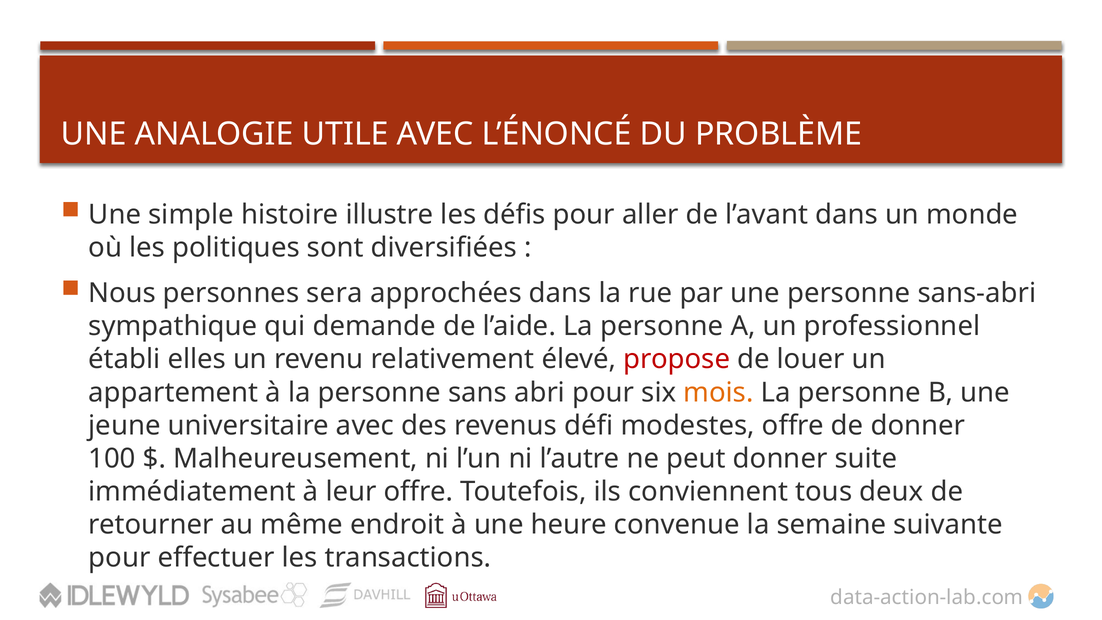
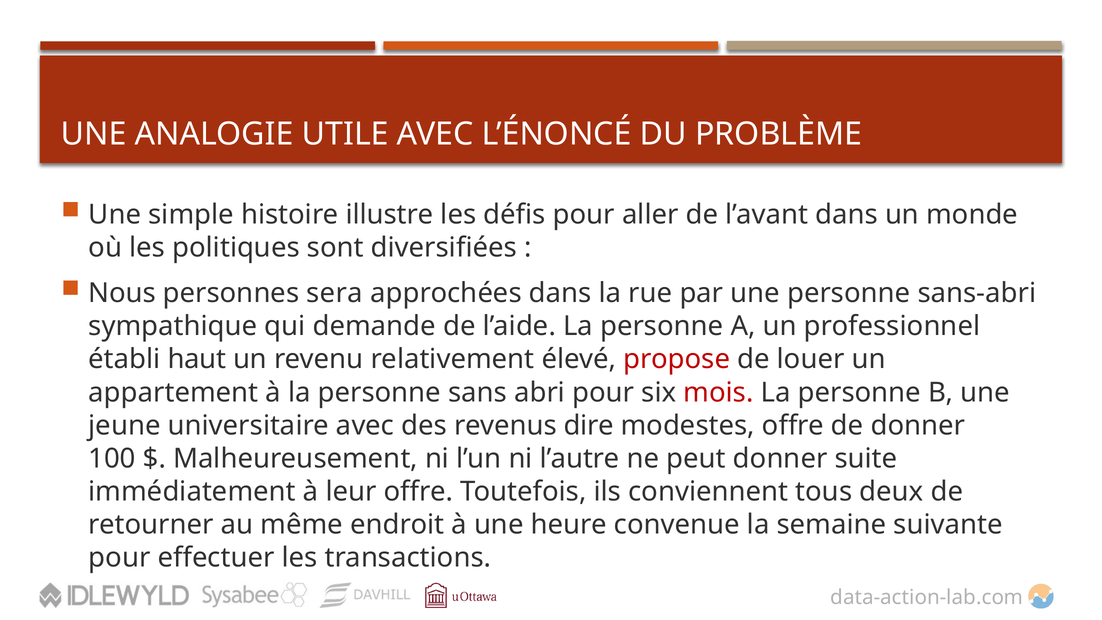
elles: elles -> haut
mois colour: orange -> red
défi: défi -> dire
